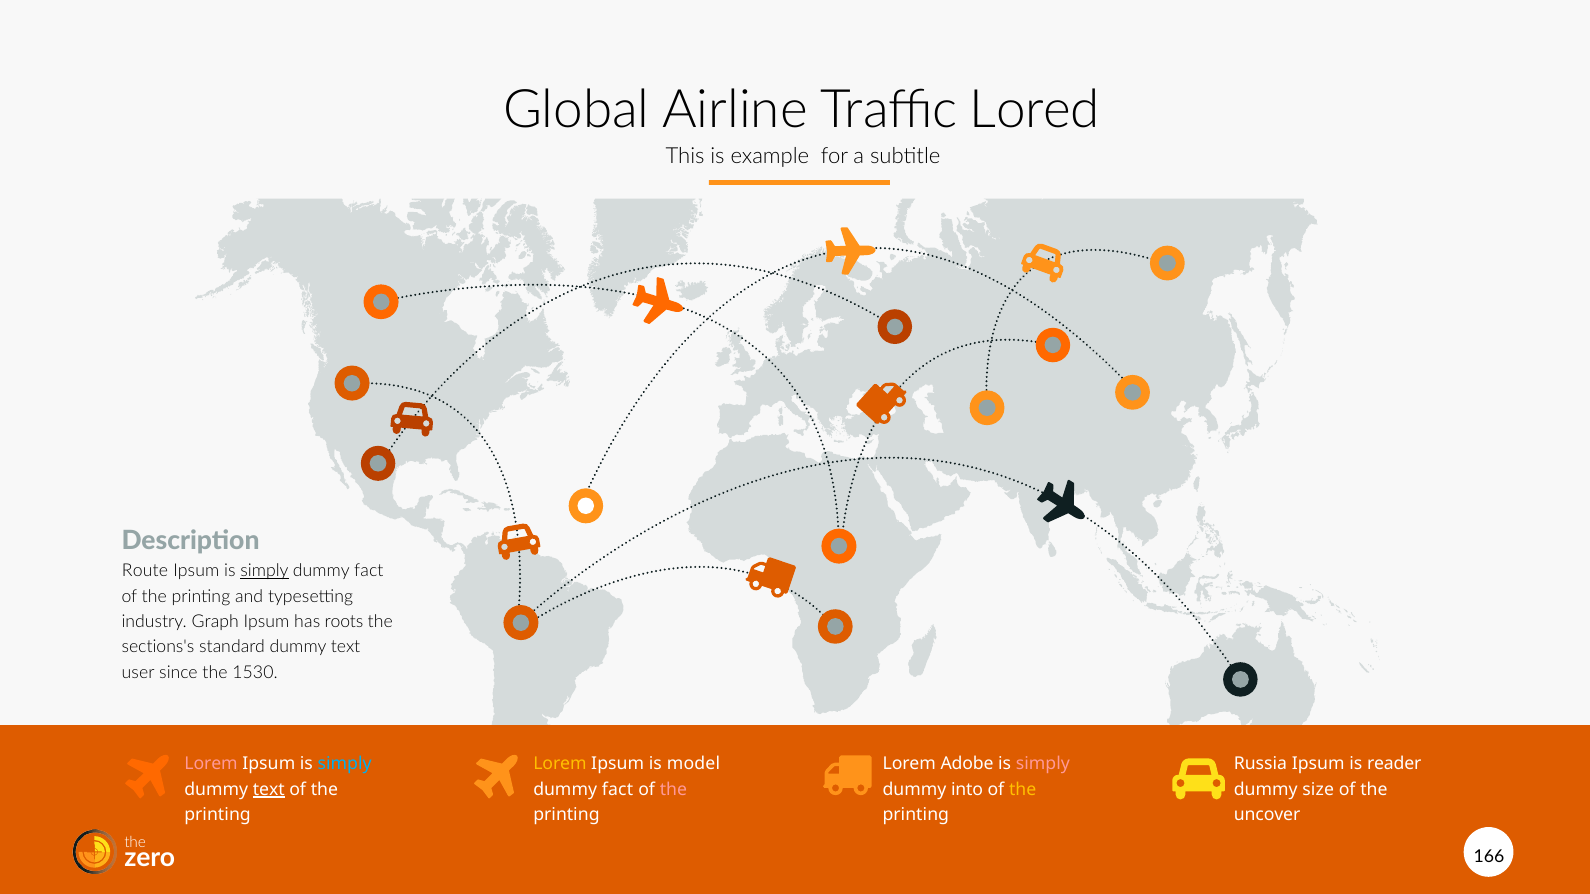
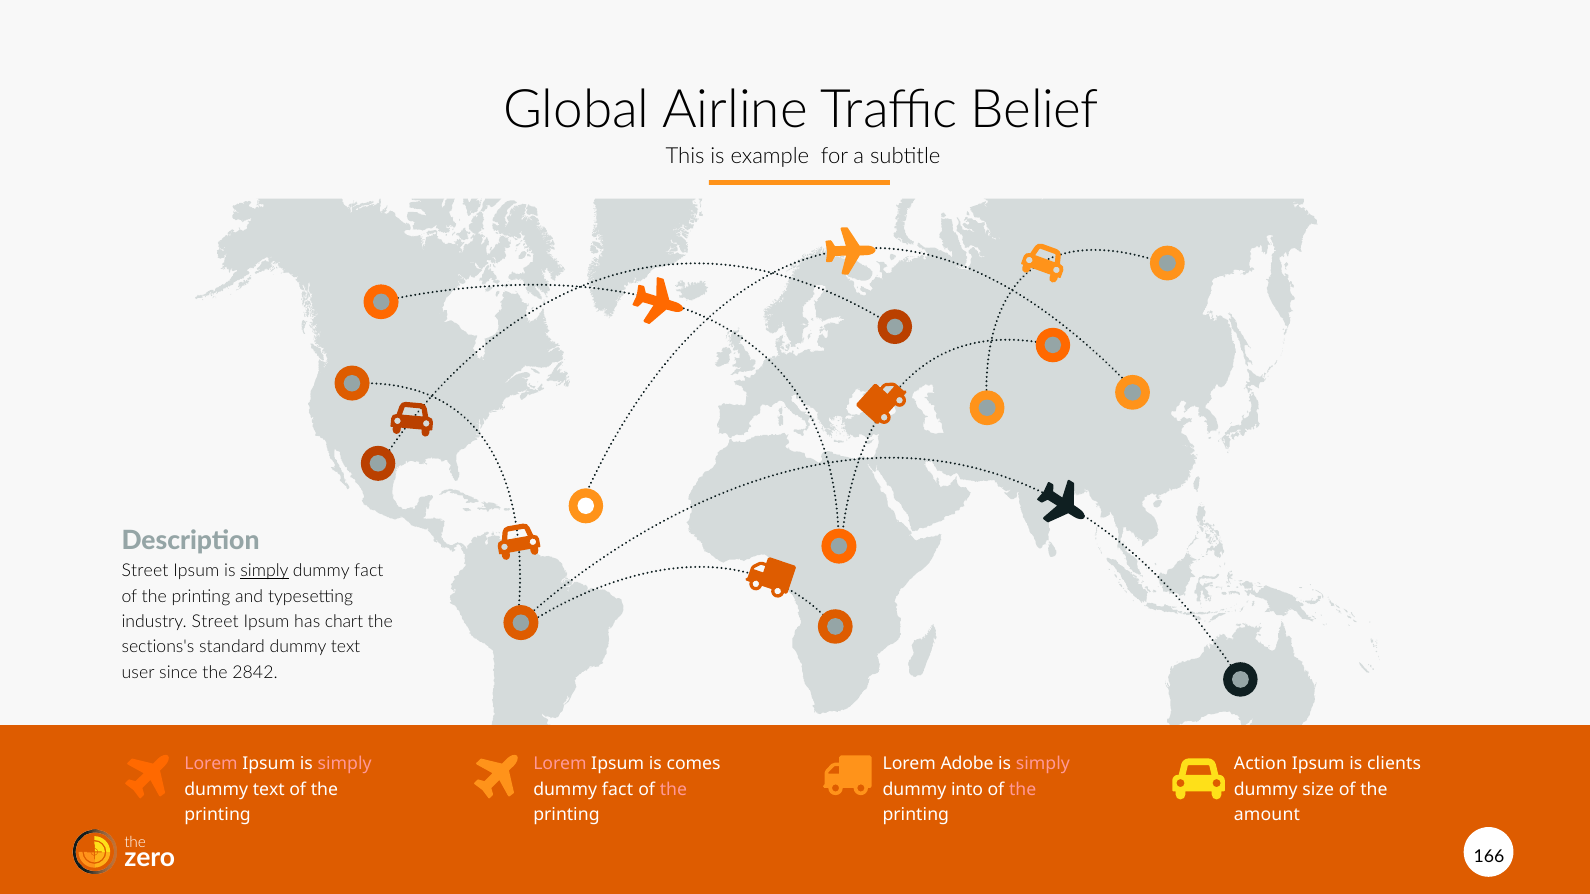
Lored: Lored -> Belief
Route at (145, 571): Route -> Street
industry Graph: Graph -> Street
roots: roots -> chart
1530: 1530 -> 2842
simply at (345, 764) colour: light blue -> pink
Lorem at (560, 764) colour: yellow -> pink
model: model -> comes
Russia: Russia -> Action
reader: reader -> clients
text at (269, 790) underline: present -> none
the at (1023, 790) colour: yellow -> pink
uncover: uncover -> amount
